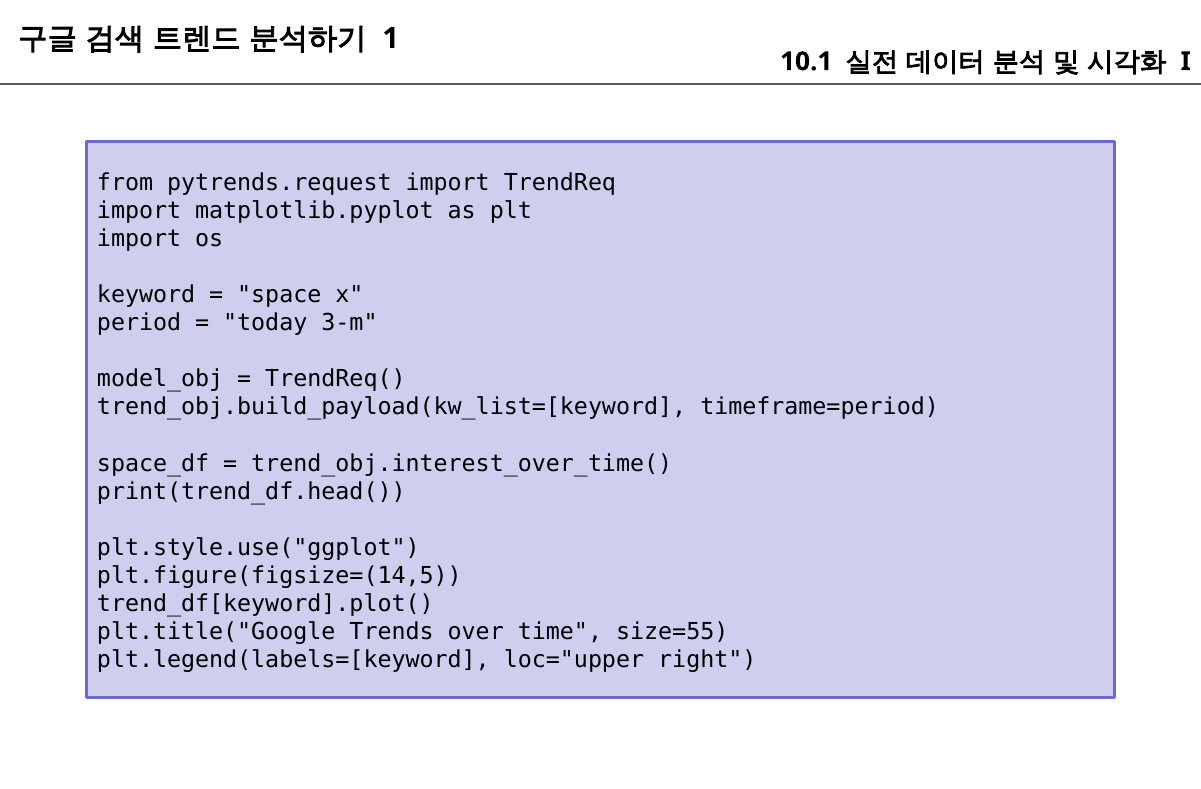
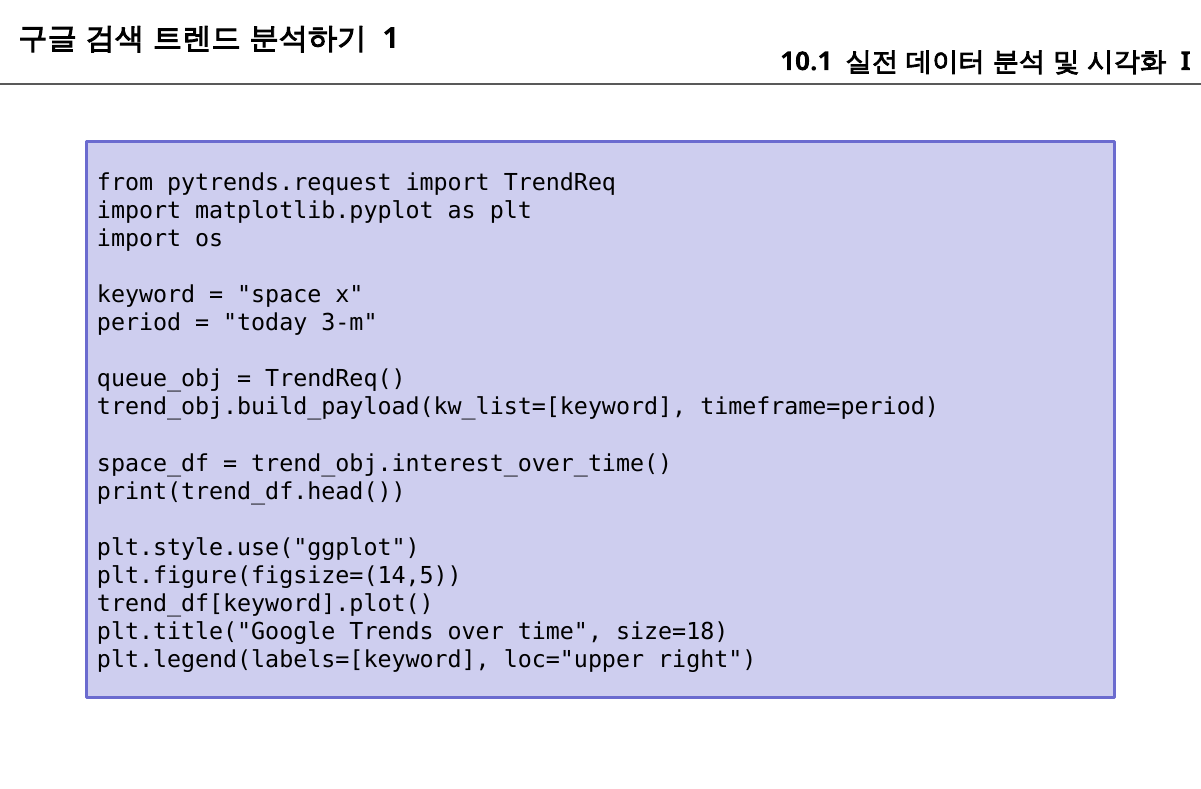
model_obj: model_obj -> queue_obj
size=55: size=55 -> size=18
